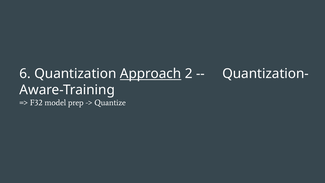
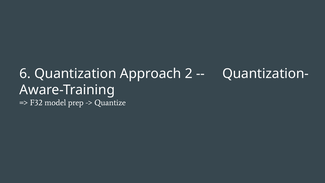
Approach underline: present -> none
